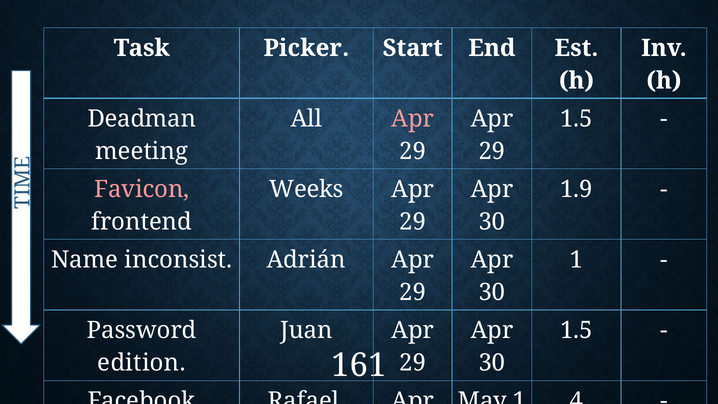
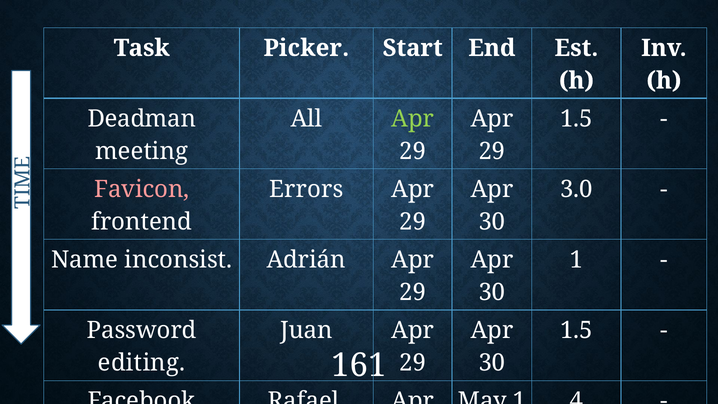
Apr at (413, 119) colour: pink -> light green
Weeks: Weeks -> Errors
1.9: 1.9 -> 3.0
edition: edition -> editing
